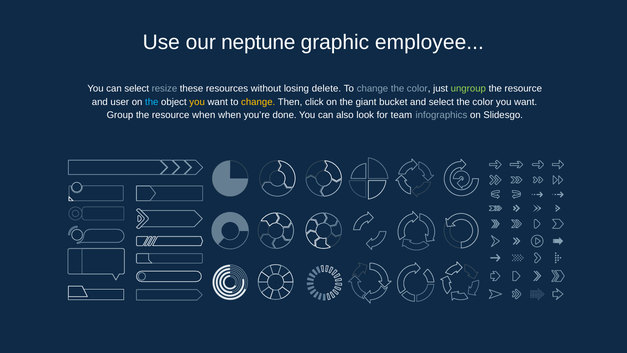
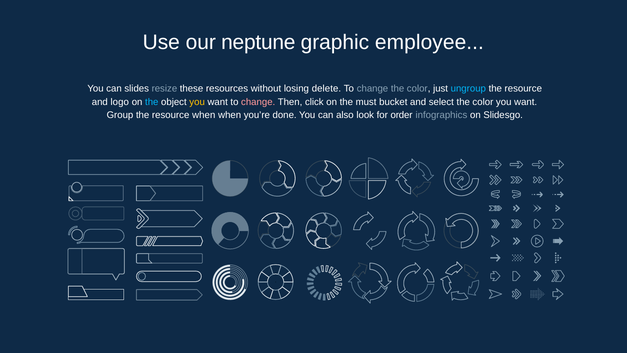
can select: select -> slides
ungroup colour: light green -> light blue
user: user -> logo
change at (258, 102) colour: yellow -> pink
giant: giant -> must
team: team -> order
